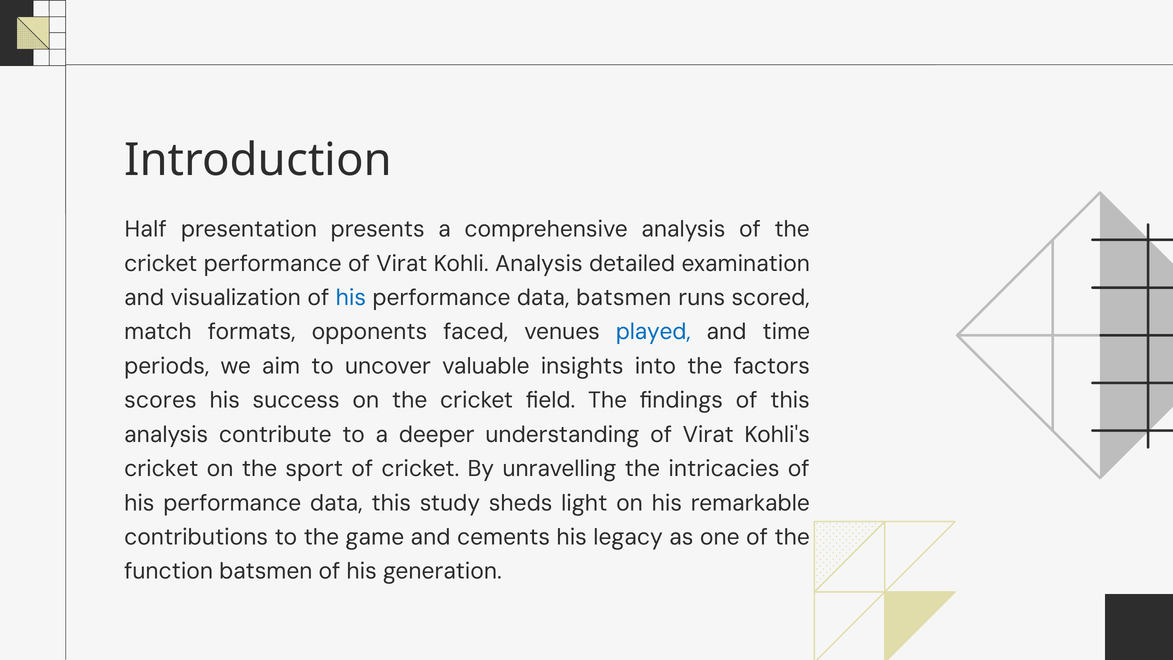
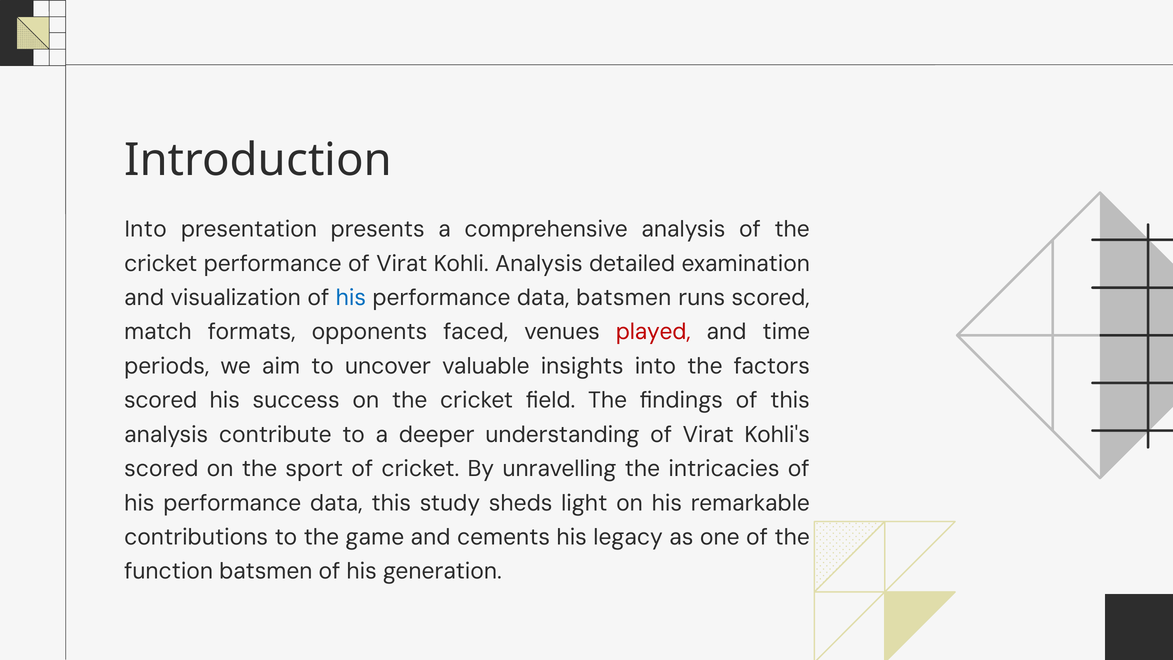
Half at (146, 229): Half -> Into
played colour: blue -> red
scores at (160, 400): scores -> scored
cricket at (161, 469): cricket -> scored
